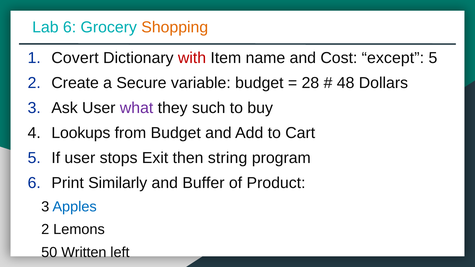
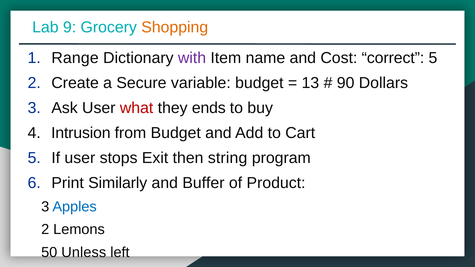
Lab 6: 6 -> 9
Covert: Covert -> Range
with colour: red -> purple
except: except -> correct
28: 28 -> 13
48: 48 -> 90
what colour: purple -> red
such: such -> ends
Lookups: Lookups -> Intrusion
Written: Written -> Unless
